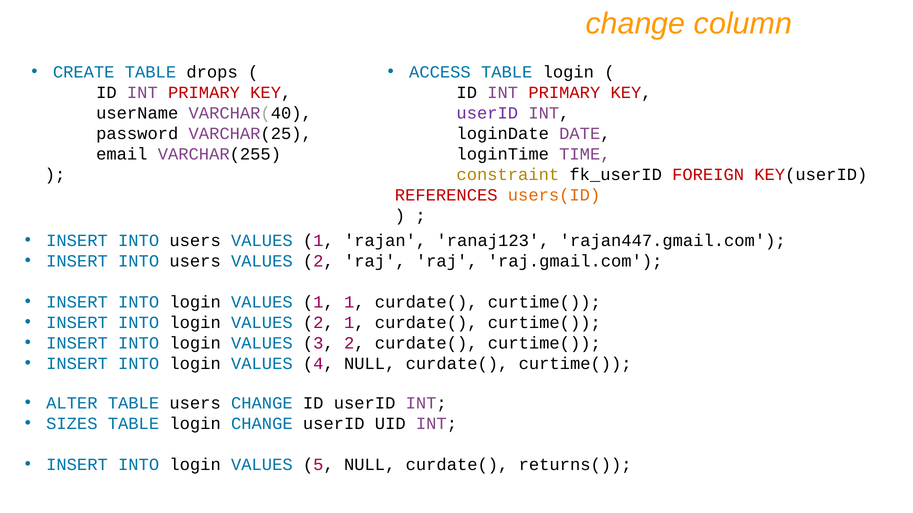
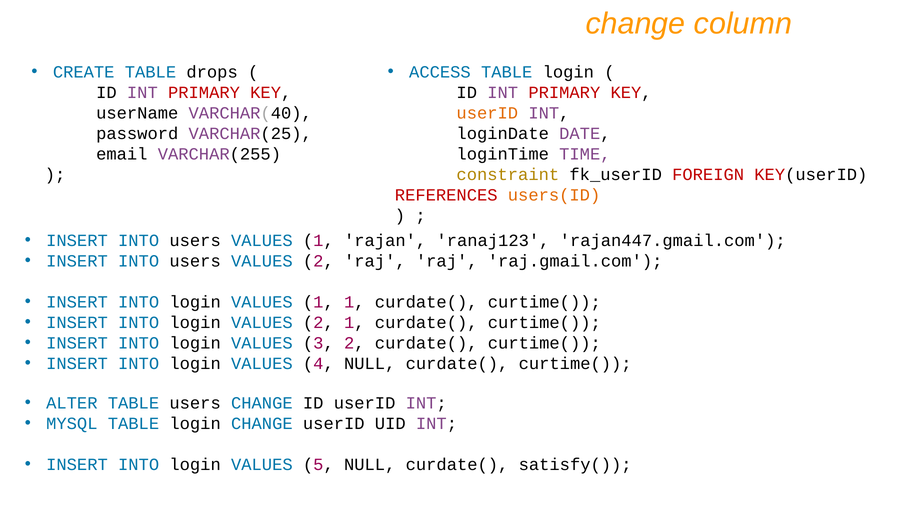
userID at (487, 113) colour: purple -> orange
SIZES: SIZES -> MYSQL
returns(: returns( -> satisfy(
